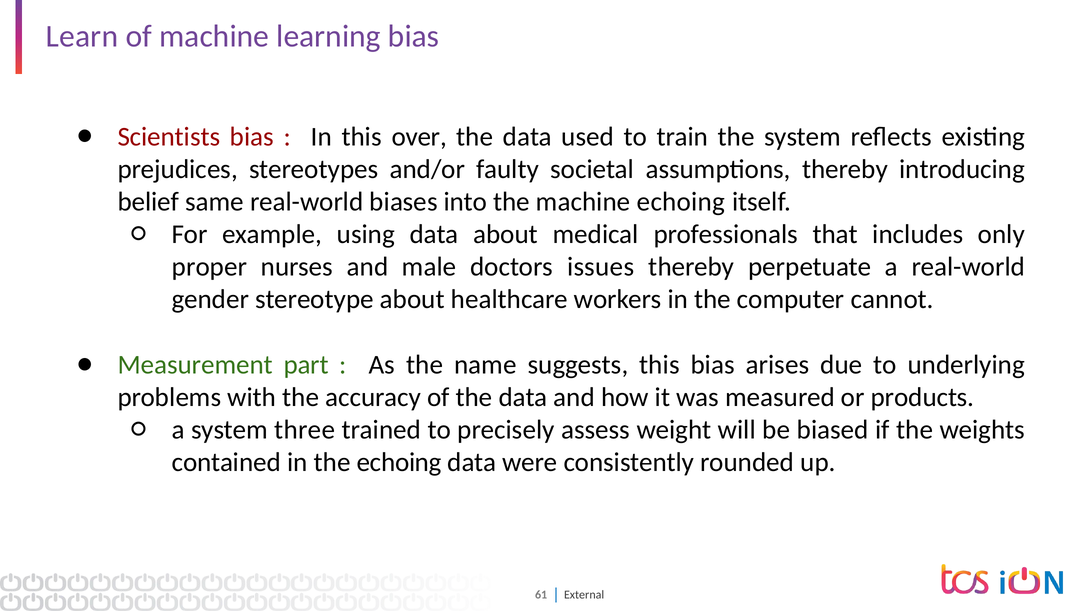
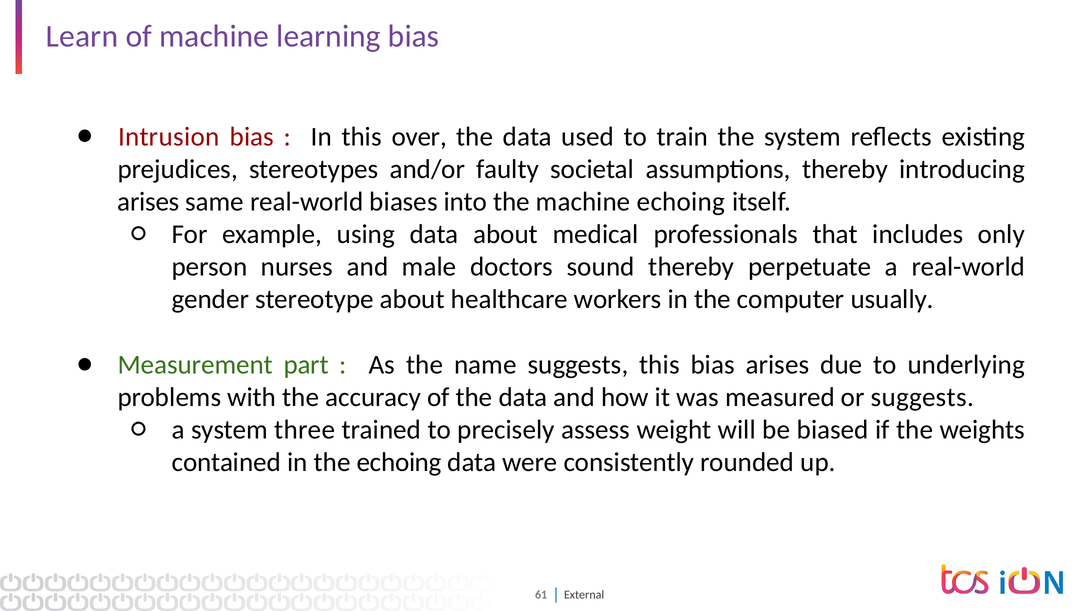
Scientists: Scientists -> Intrusion
belief at (148, 202): belief -> arises
proper: proper -> person
issues: issues -> sound
cannot: cannot -> usually
or products: products -> suggests
